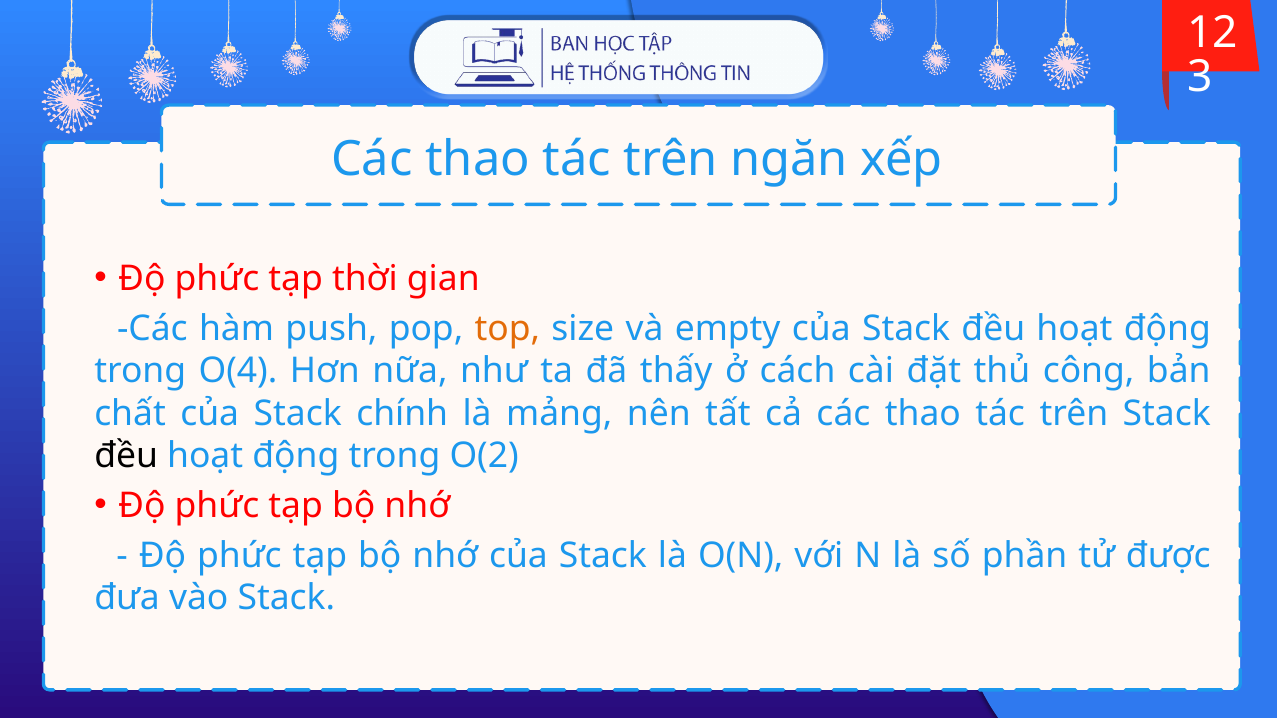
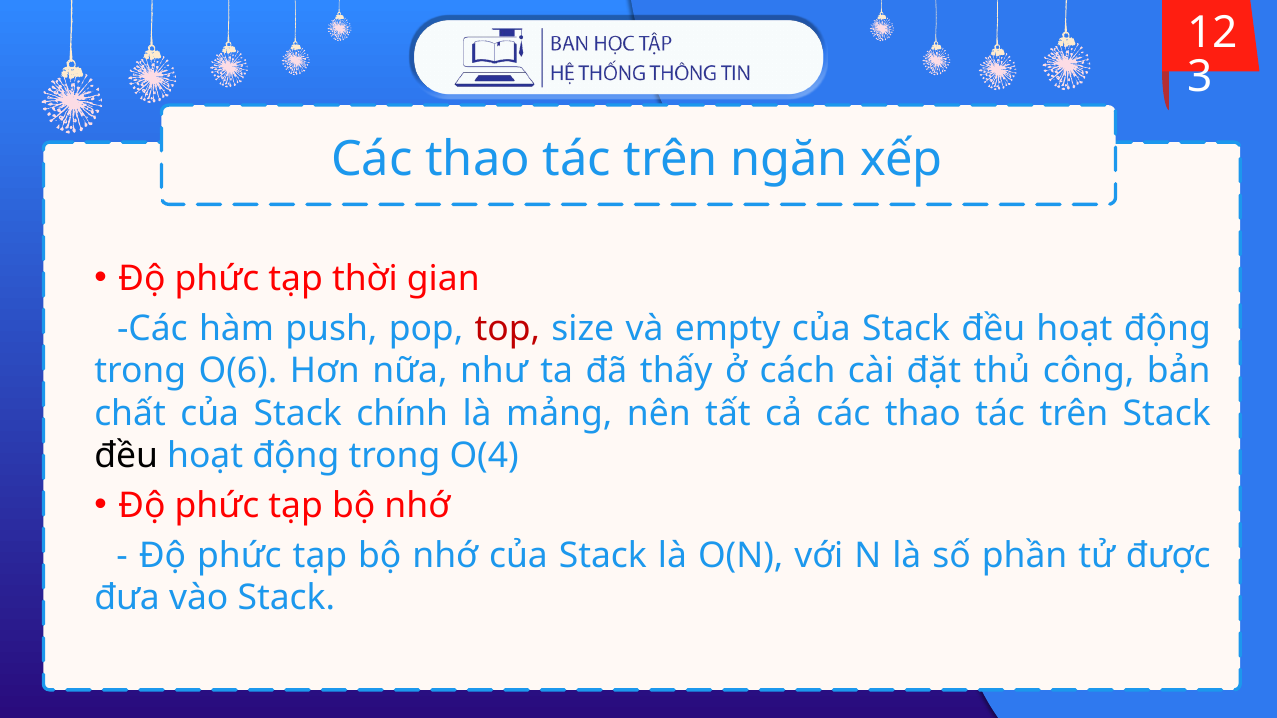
top colour: orange -> red
O(4: O(4 -> O(6
O(2: O(2 -> O(4
